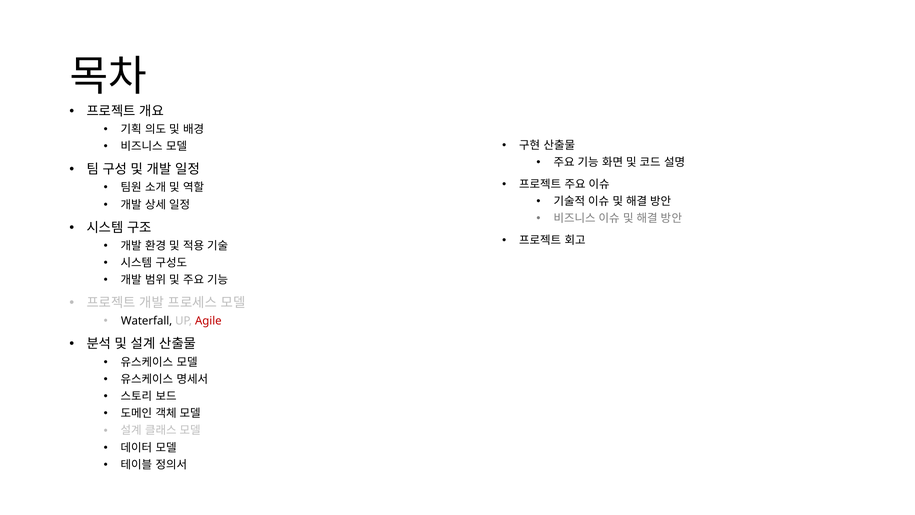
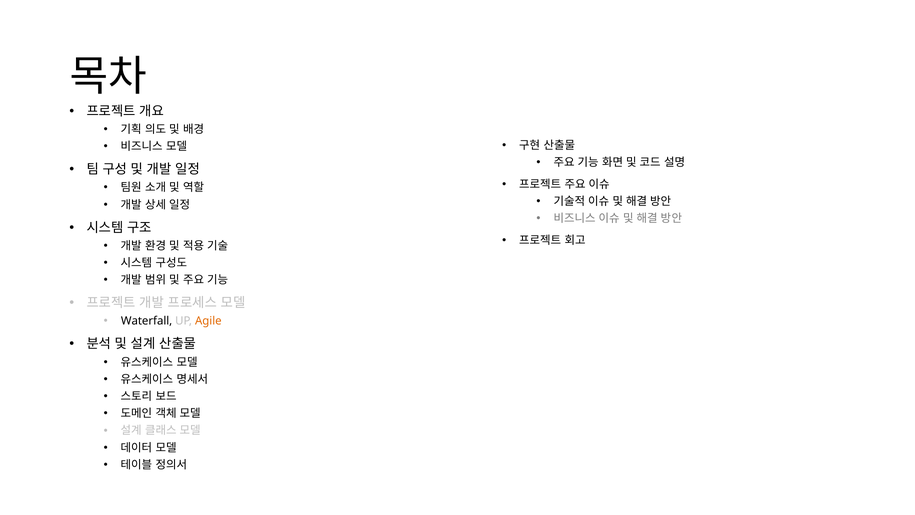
Agile colour: red -> orange
